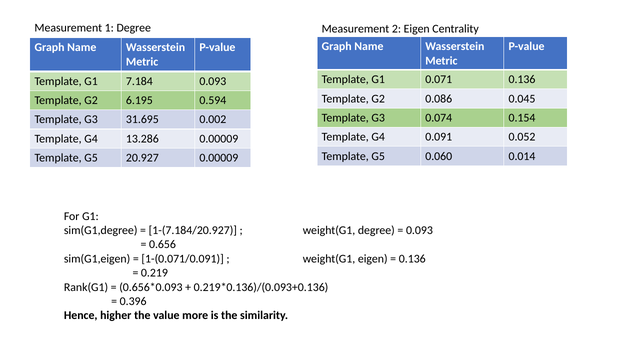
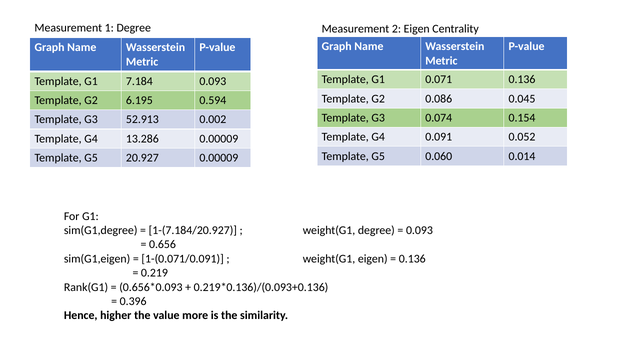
31.695: 31.695 -> 52.913
